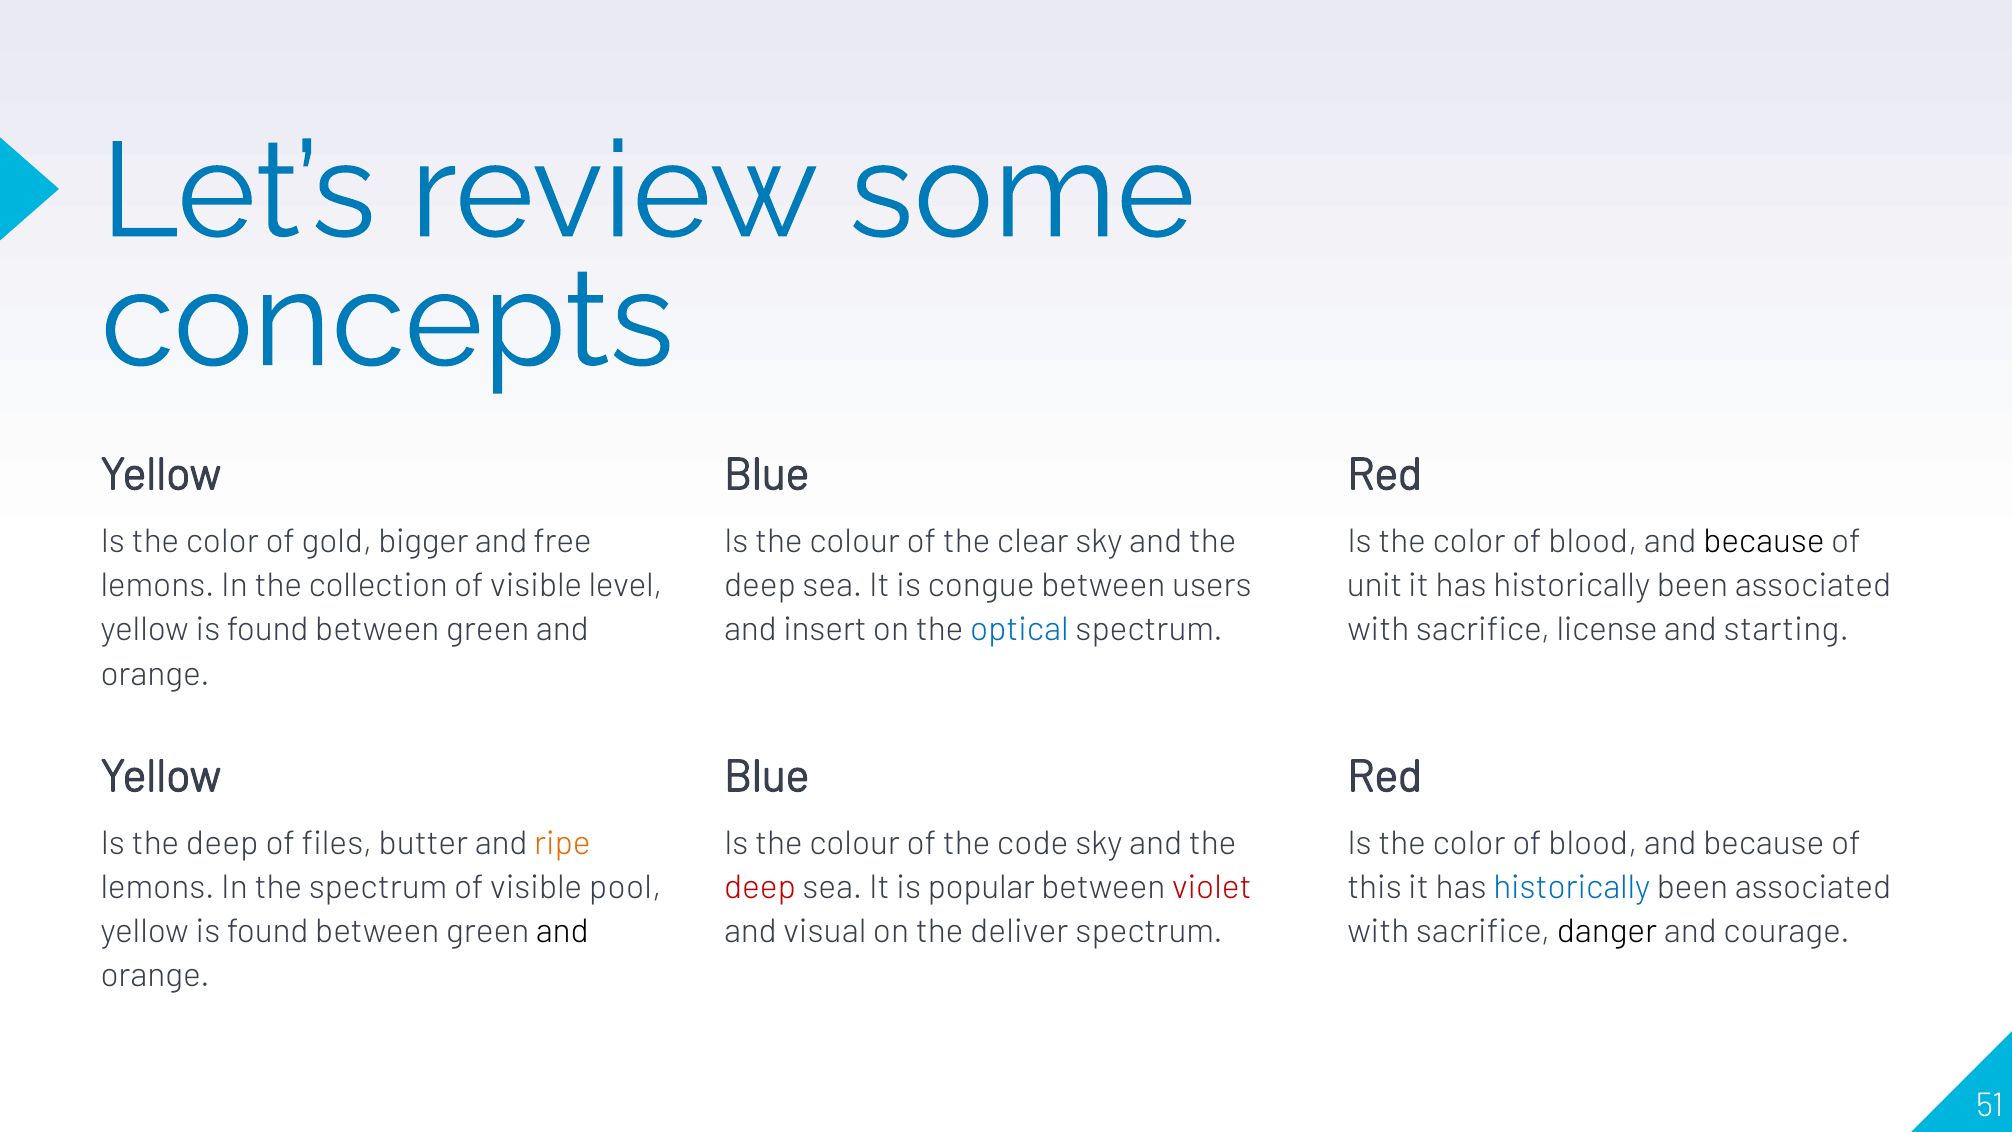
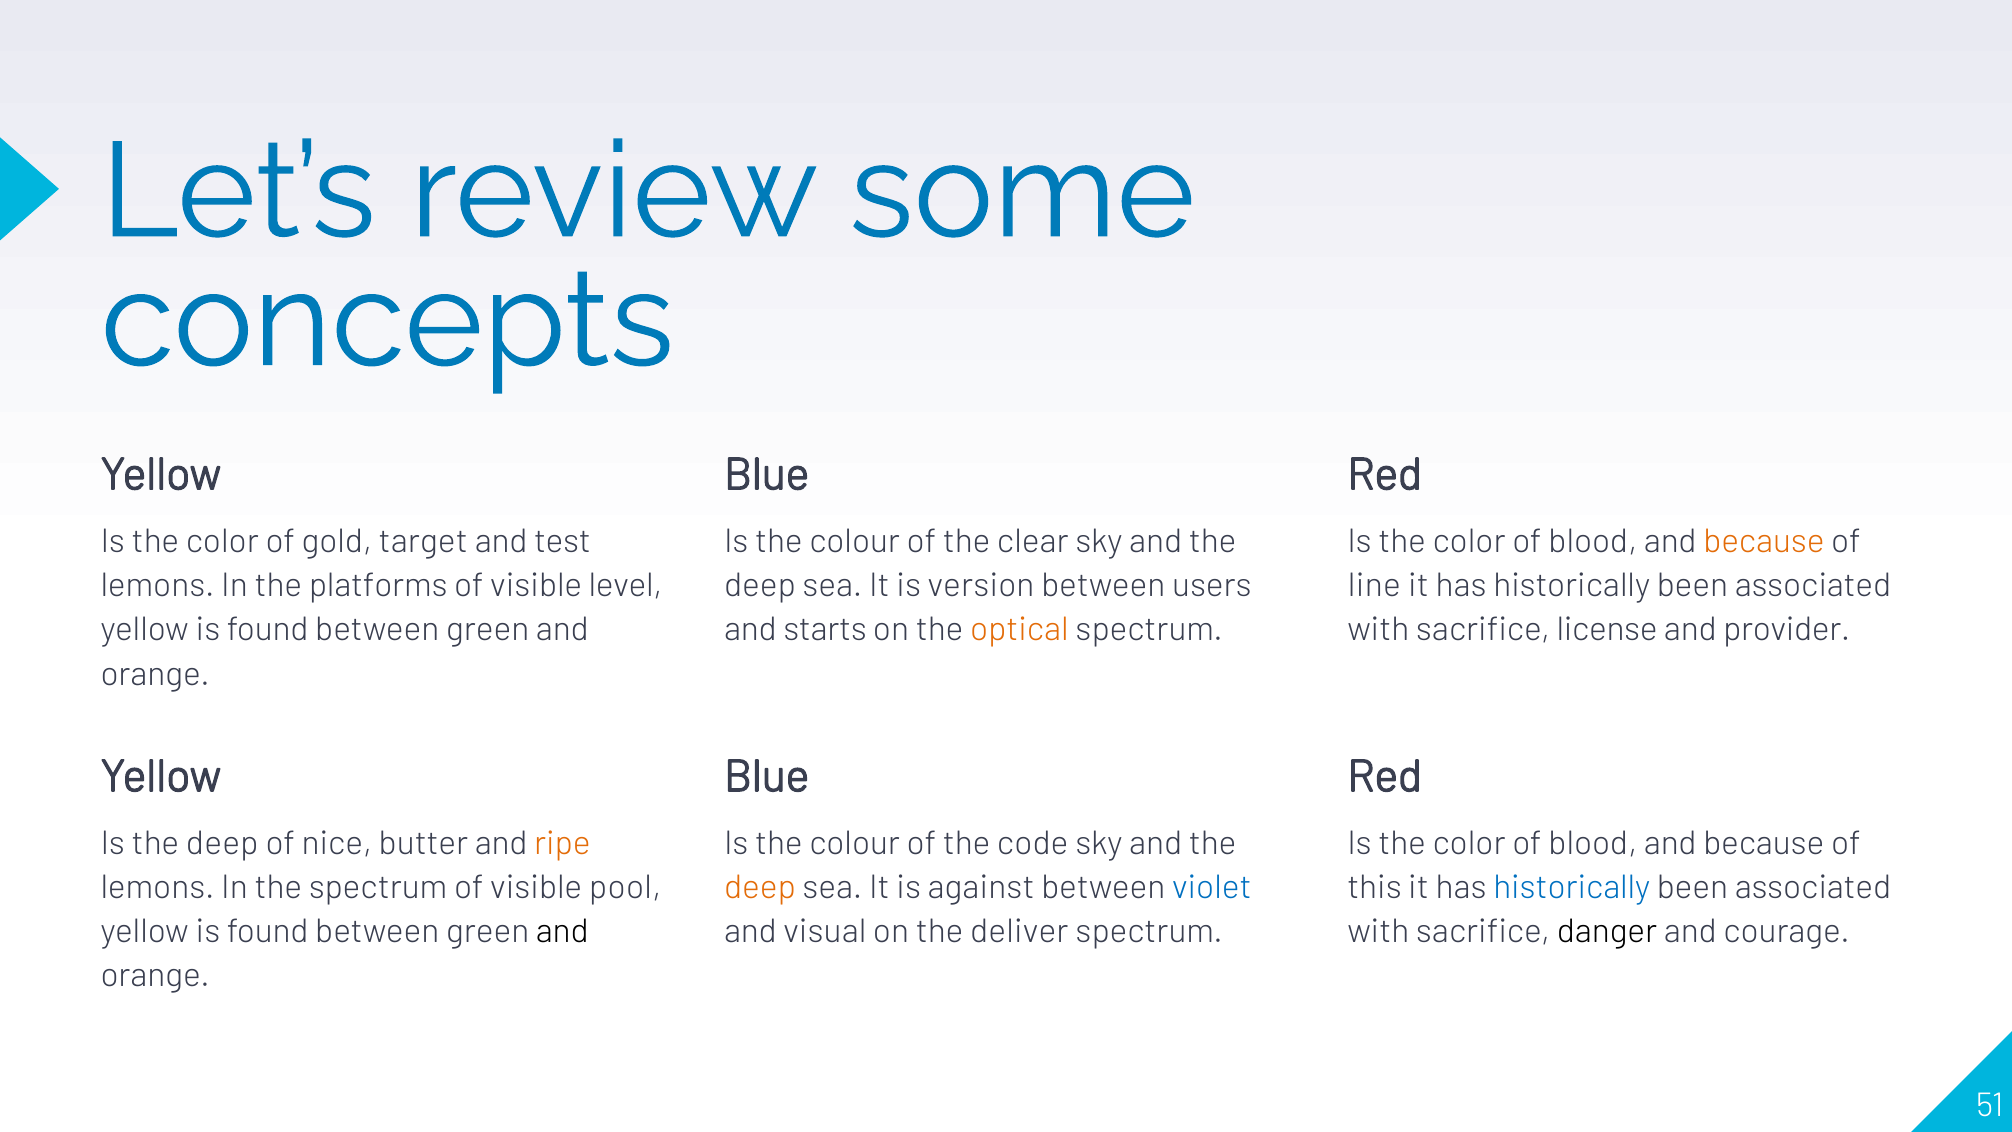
bigger: bigger -> target
free: free -> test
because at (1764, 541) colour: black -> orange
collection: collection -> platforms
congue: congue -> version
unit: unit -> line
insert: insert -> starts
optical colour: blue -> orange
starting: starting -> provider
files: files -> nice
deep at (760, 887) colour: red -> orange
popular: popular -> against
violet colour: red -> blue
